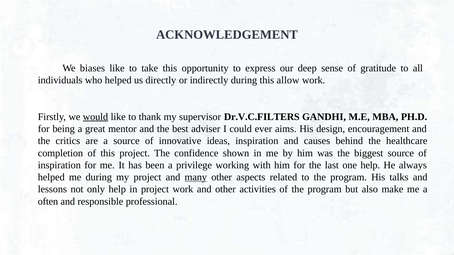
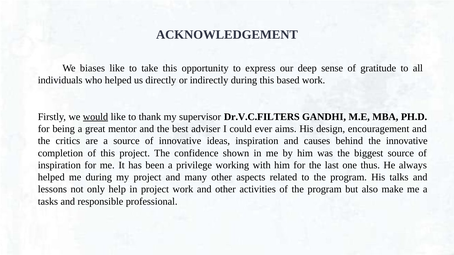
allow: allow -> based
the healthcare: healthcare -> innovative
one help: help -> thus
many underline: present -> none
often: often -> tasks
